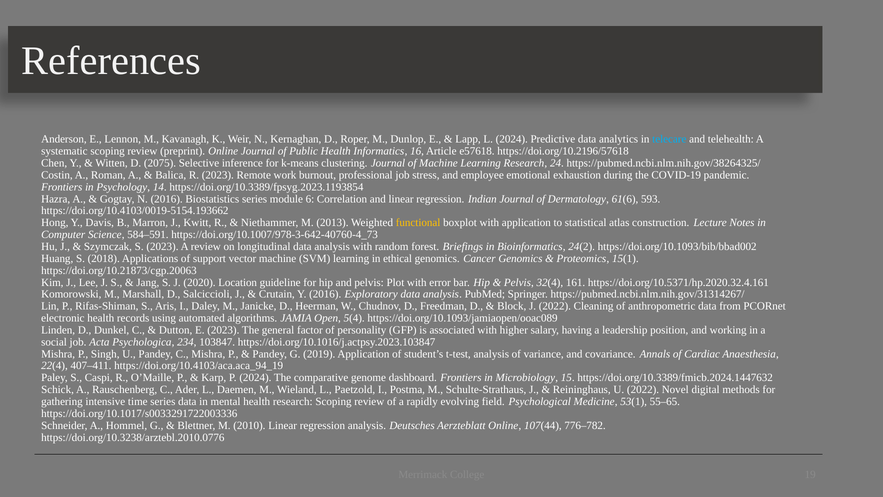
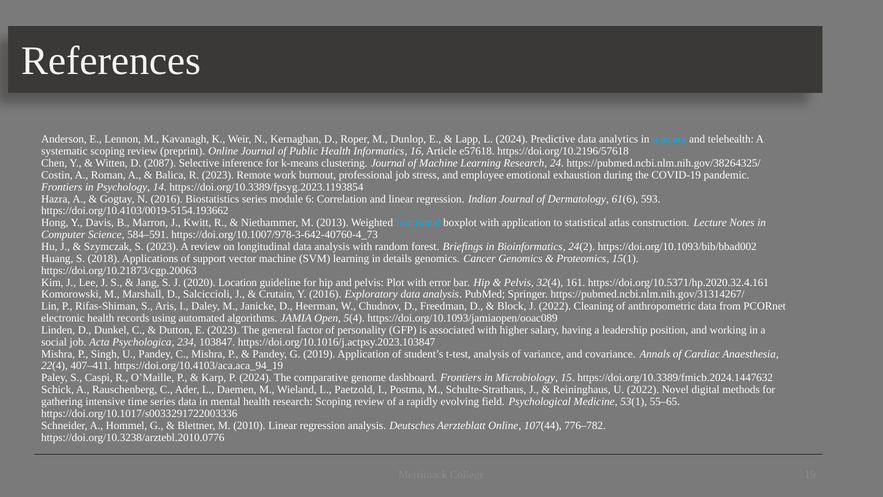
2075: 2075 -> 2087
functional colour: yellow -> light blue
ethical: ethical -> details
